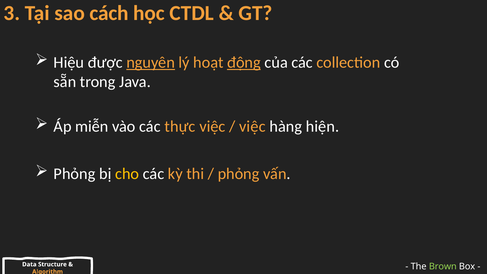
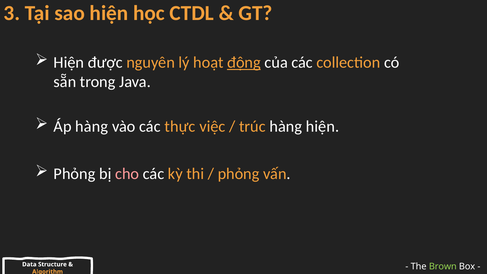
sao cách: cách -> hiện
Hiệu at (69, 62): Hiệu -> Hiện
nguyên underline: present -> none
Áp miễn: miễn -> hàng
việc at (252, 126): việc -> trúc
cho colour: yellow -> pink
